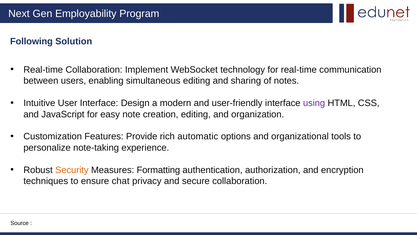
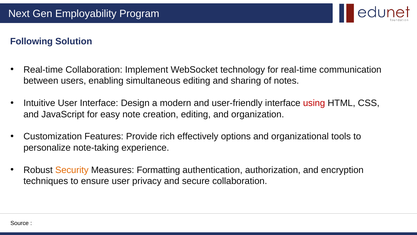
using colour: purple -> red
automatic: automatic -> effectively
ensure chat: chat -> user
